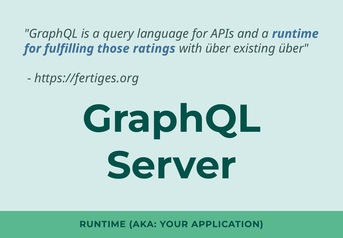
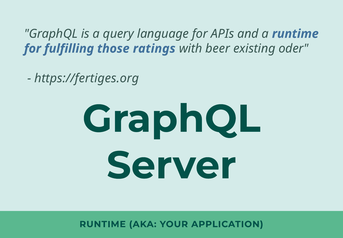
with über: über -> beer
existing über: über -> oder
